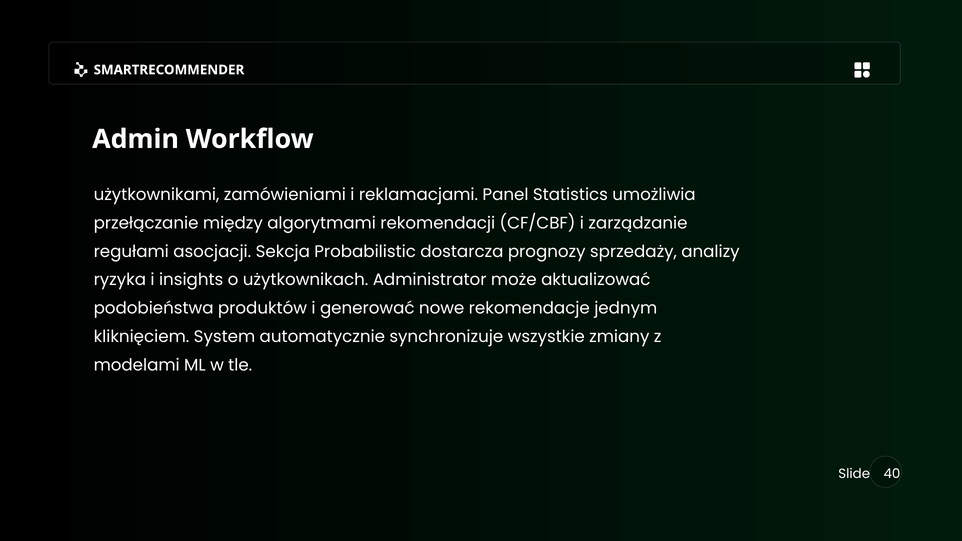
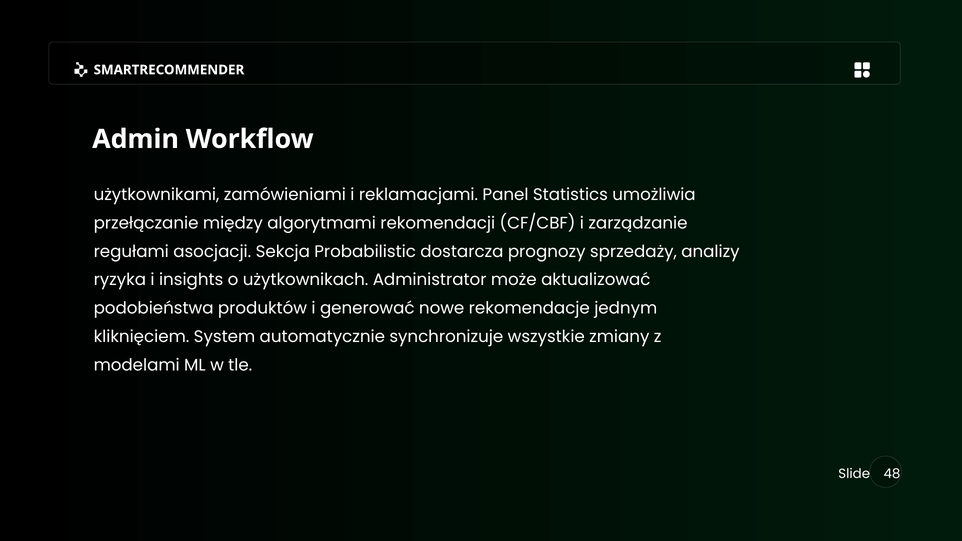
40: 40 -> 48
